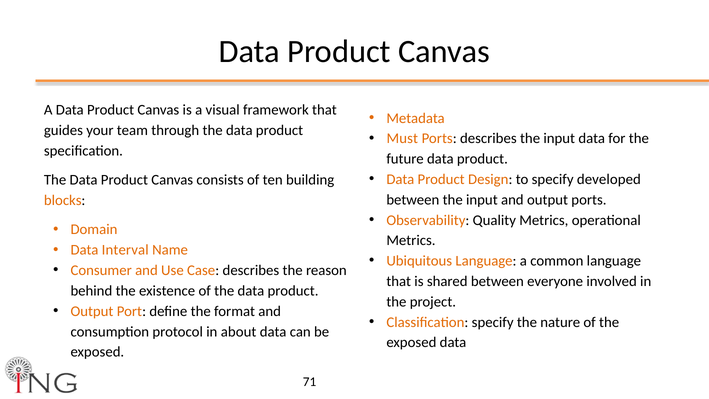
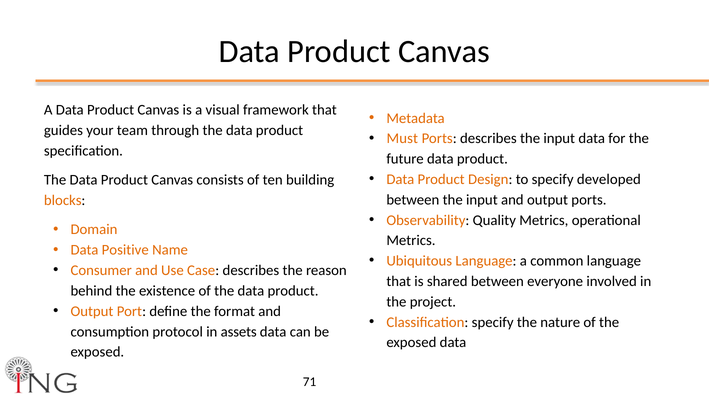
Interval: Interval -> Positive
about: about -> assets
